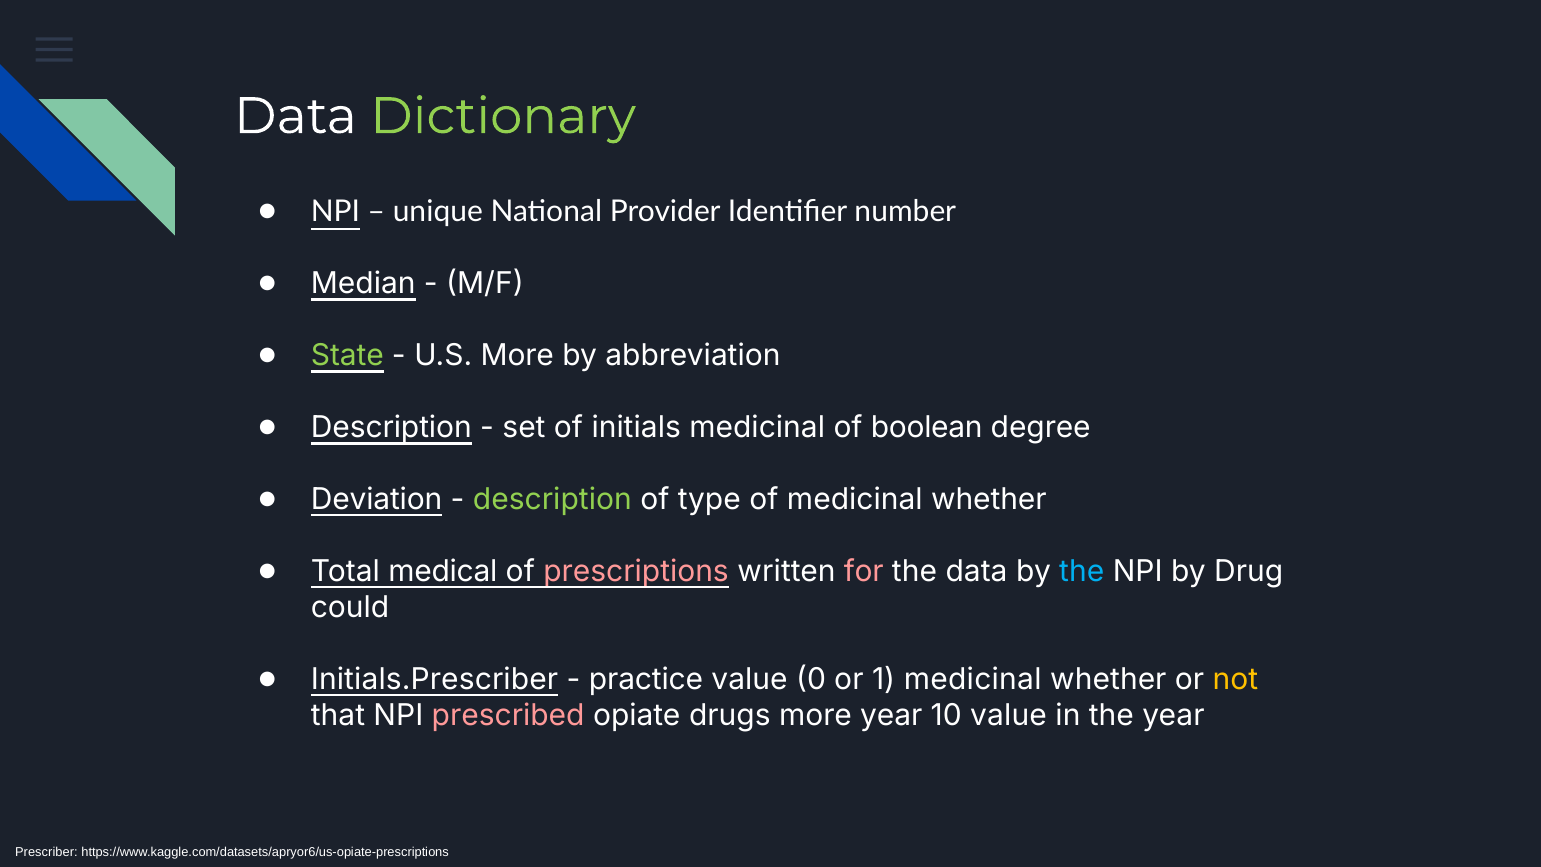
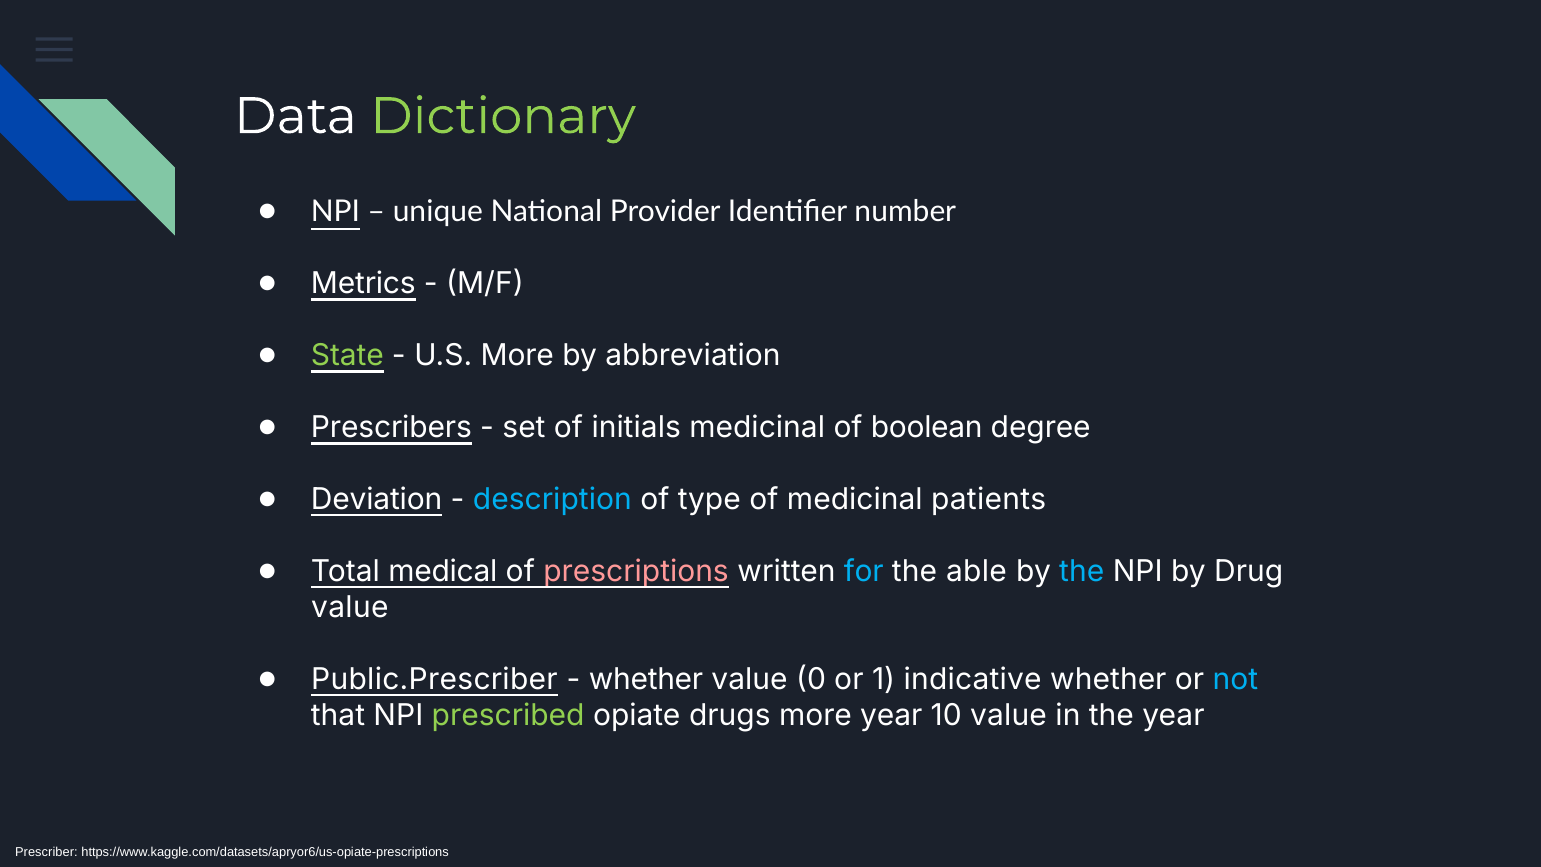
Median: Median -> Metrics
Description at (391, 427): Description -> Prescribers
description at (552, 499) colour: light green -> light blue
of medicinal whether: whether -> patients
for colour: pink -> light blue
the data: data -> able
could at (350, 607): could -> value
Initials.Prescriber: Initials.Prescriber -> Public.Prescriber
practice at (646, 679): practice -> whether
1 medicinal: medicinal -> indicative
not colour: yellow -> light blue
prescribed colour: pink -> light green
